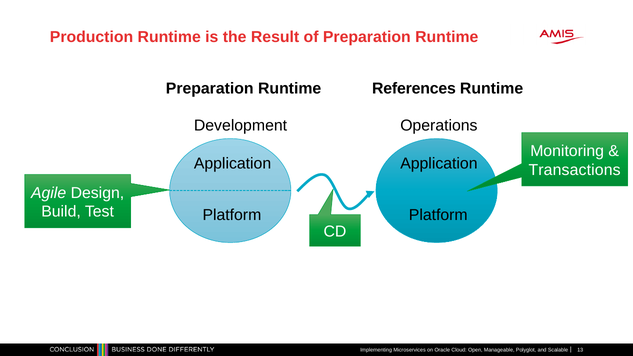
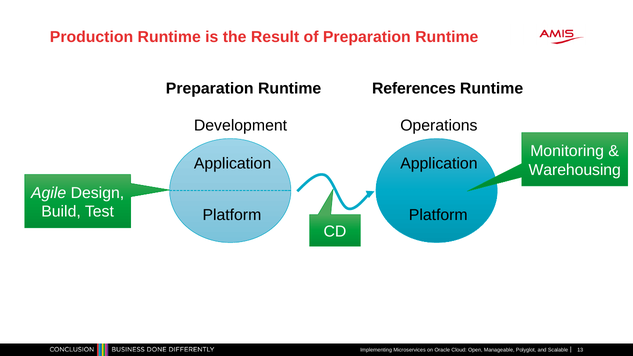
Transactions: Transactions -> Warehousing
